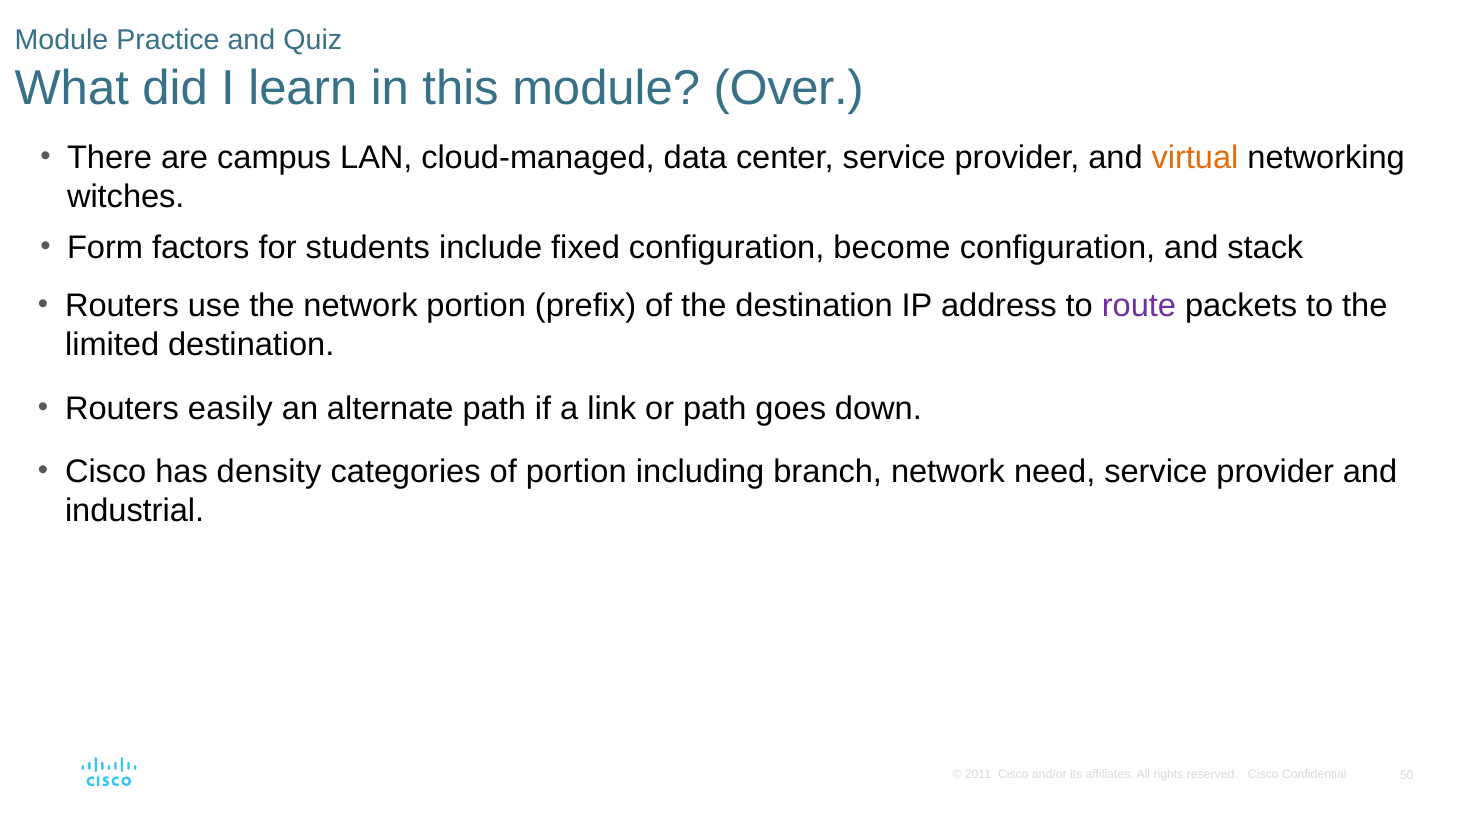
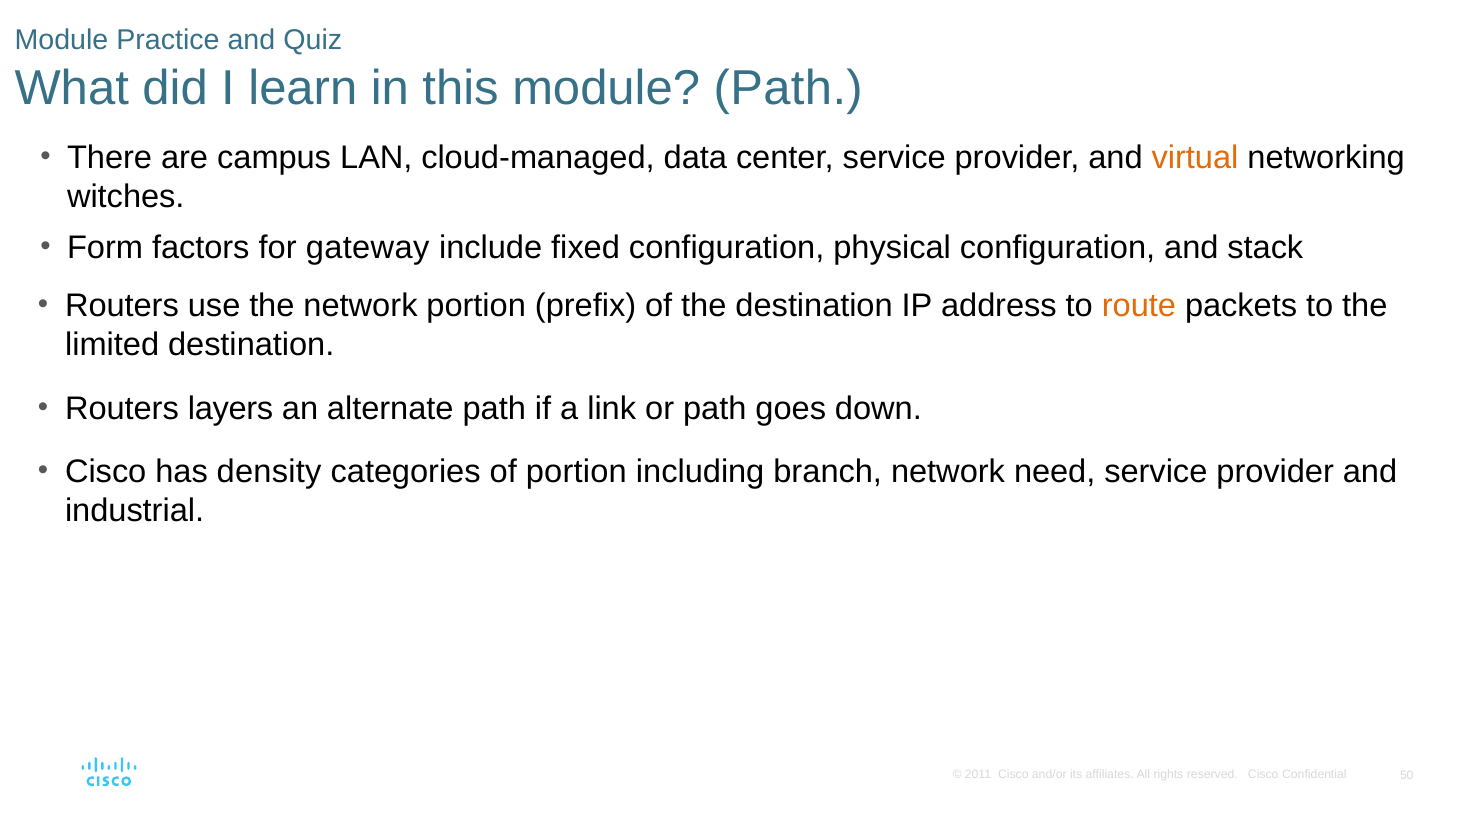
module Over: Over -> Path
students: students -> gateway
become: become -> physical
route colour: purple -> orange
easily: easily -> layers
